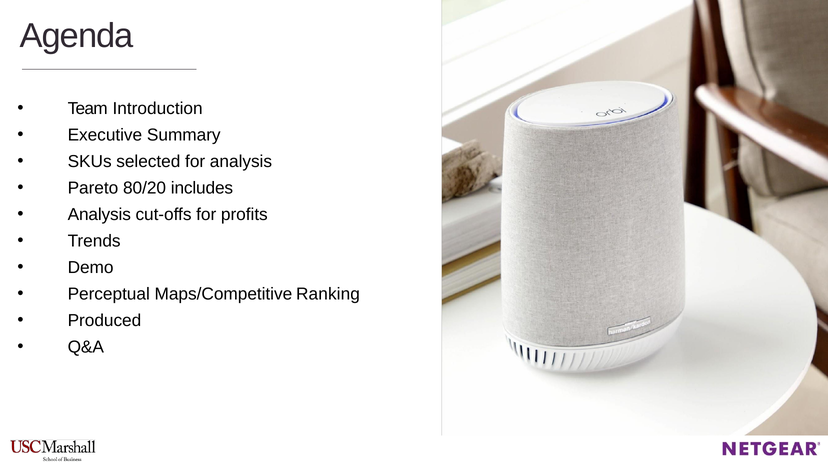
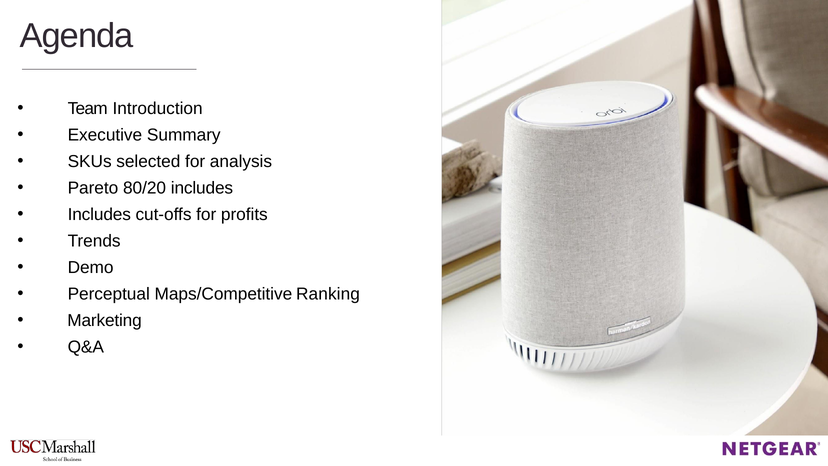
Analysis at (99, 215): Analysis -> Includes
Produced: Produced -> Marketing
